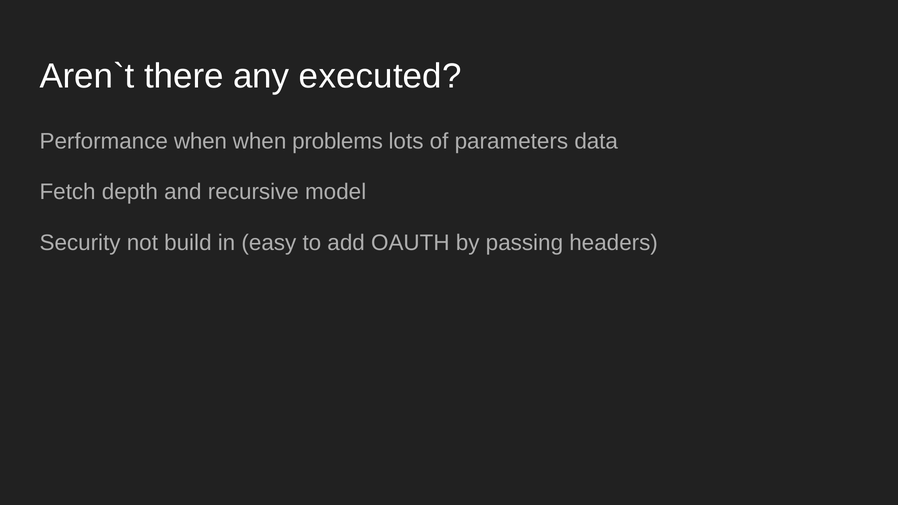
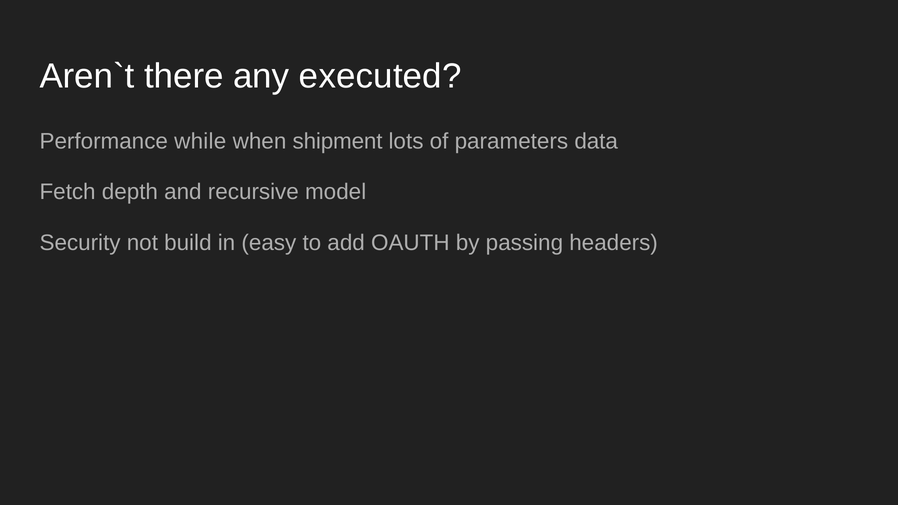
Performance when: when -> while
problems: problems -> shipment
